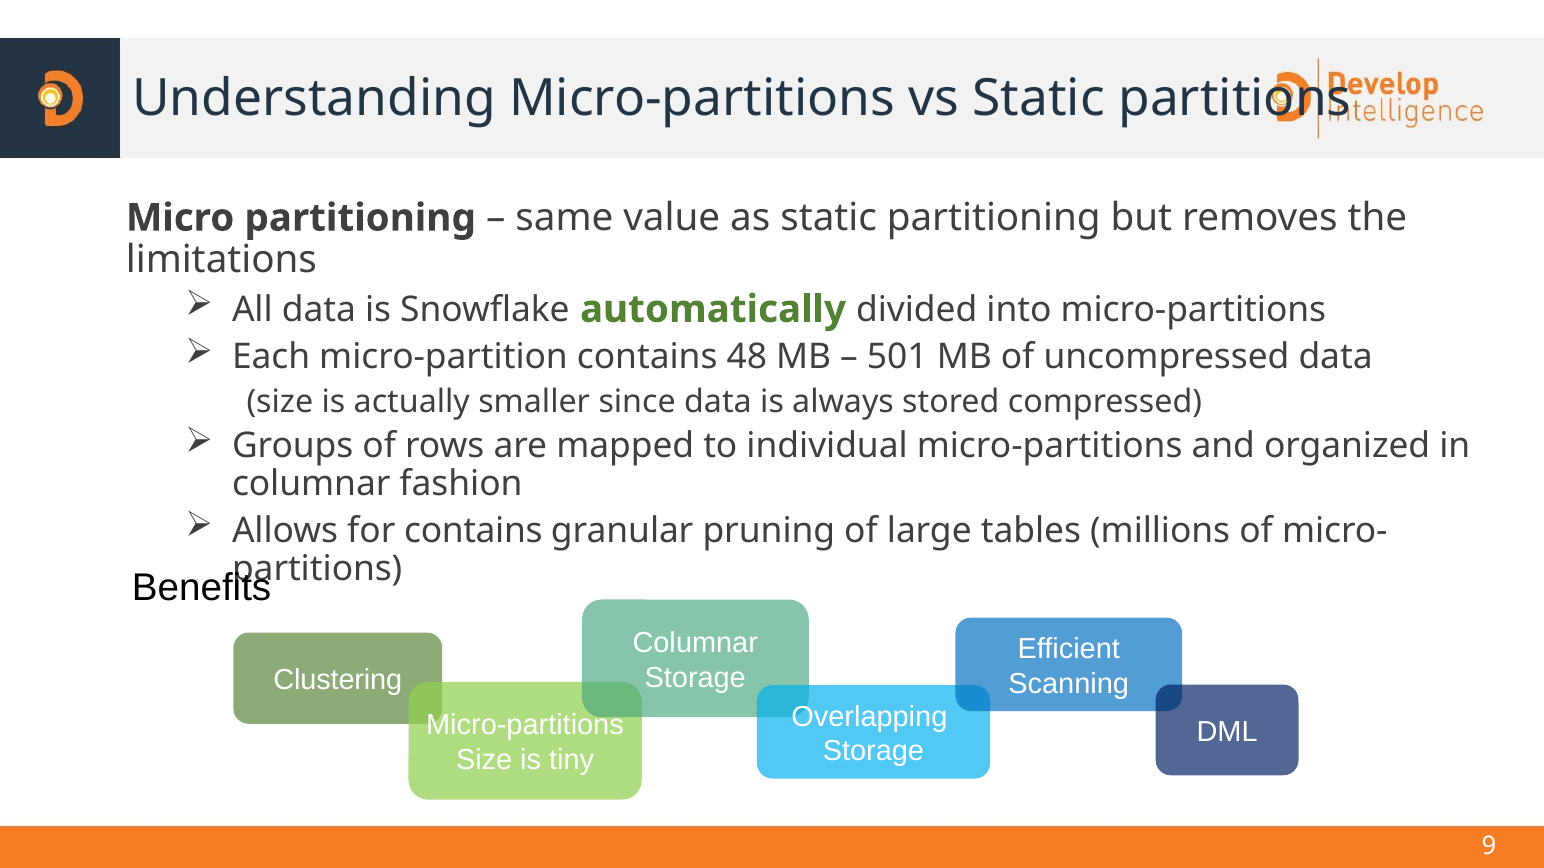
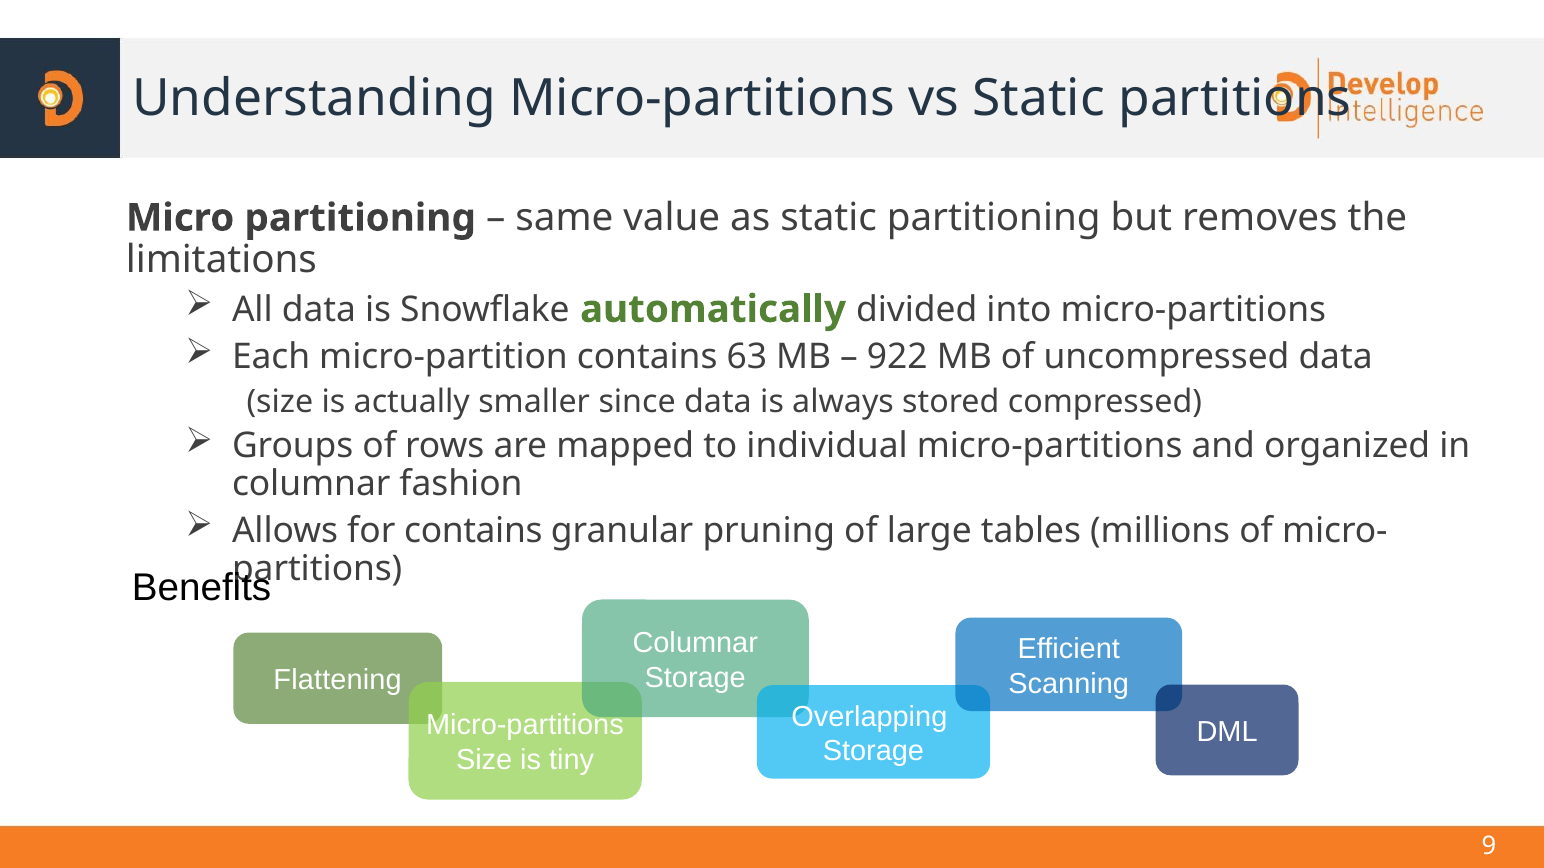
48: 48 -> 63
501: 501 -> 922
Clustering: Clustering -> Flattening
